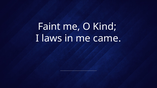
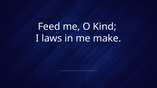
Faint: Faint -> Feed
came: came -> make
